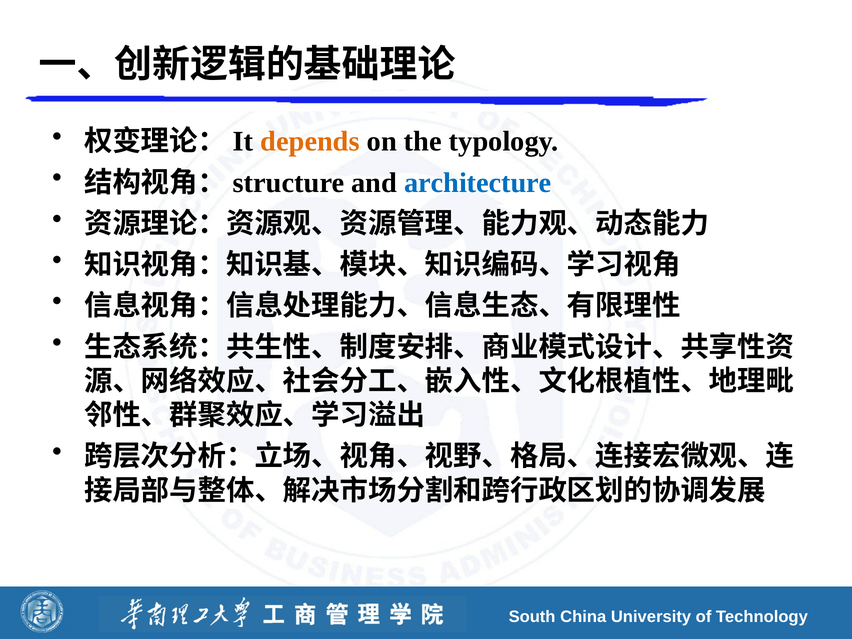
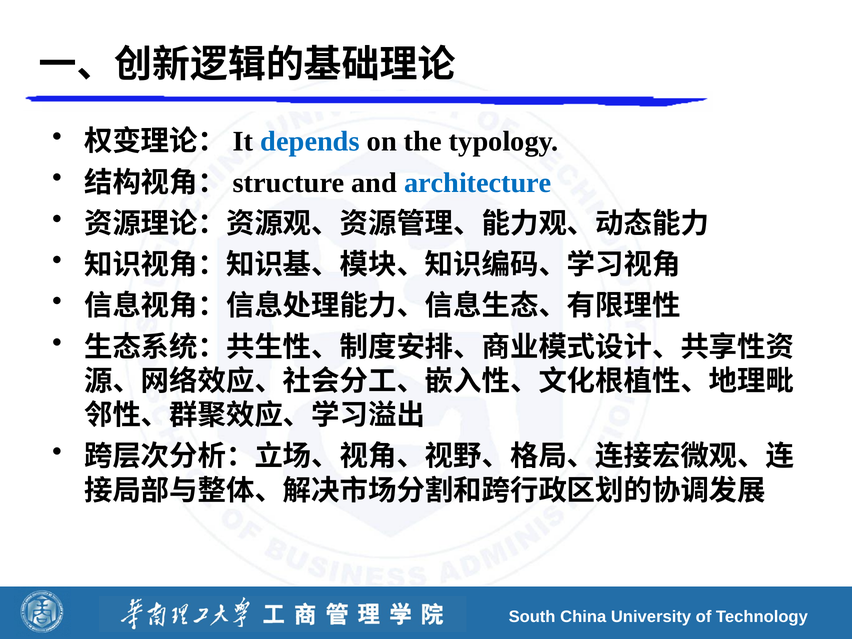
depends colour: orange -> blue
